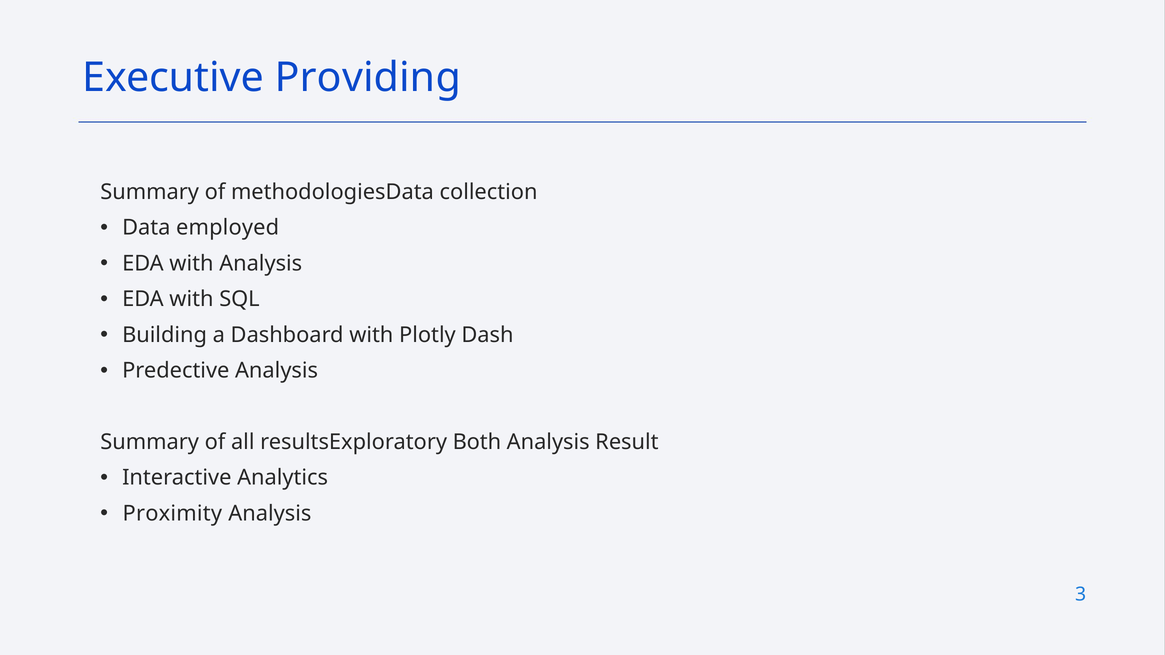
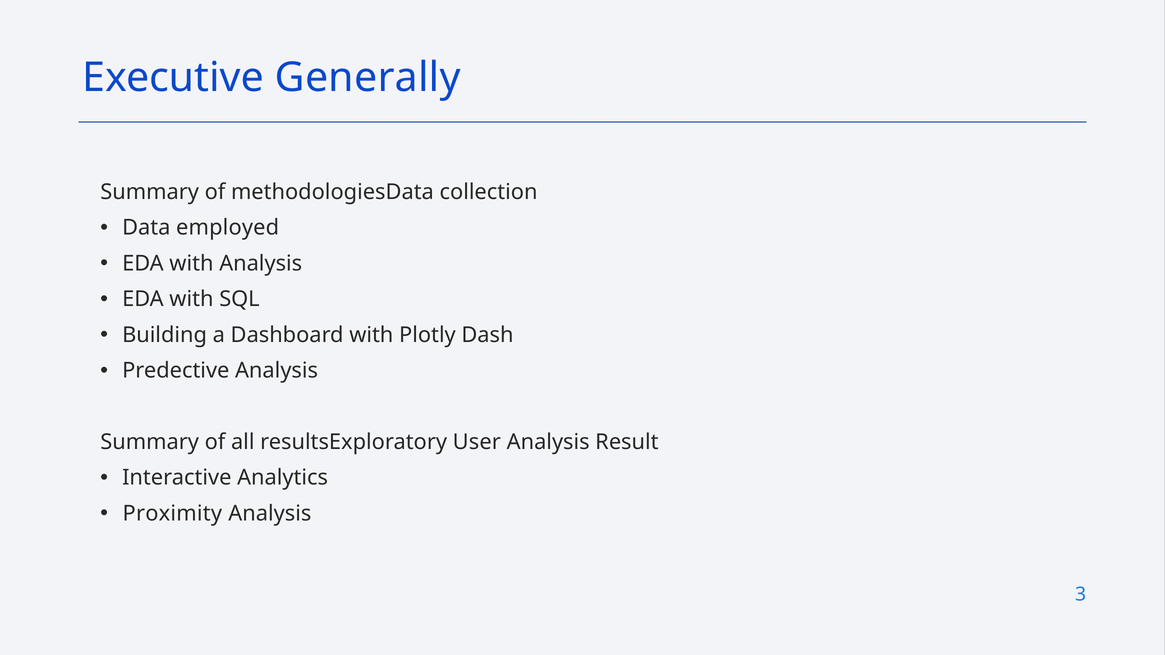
Providing: Providing -> Generally
Both: Both -> User
